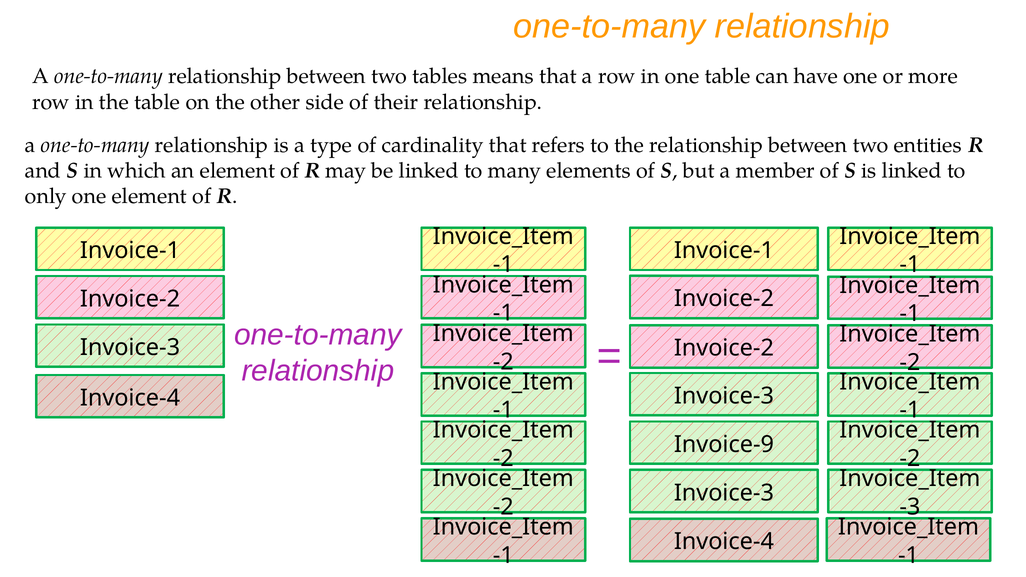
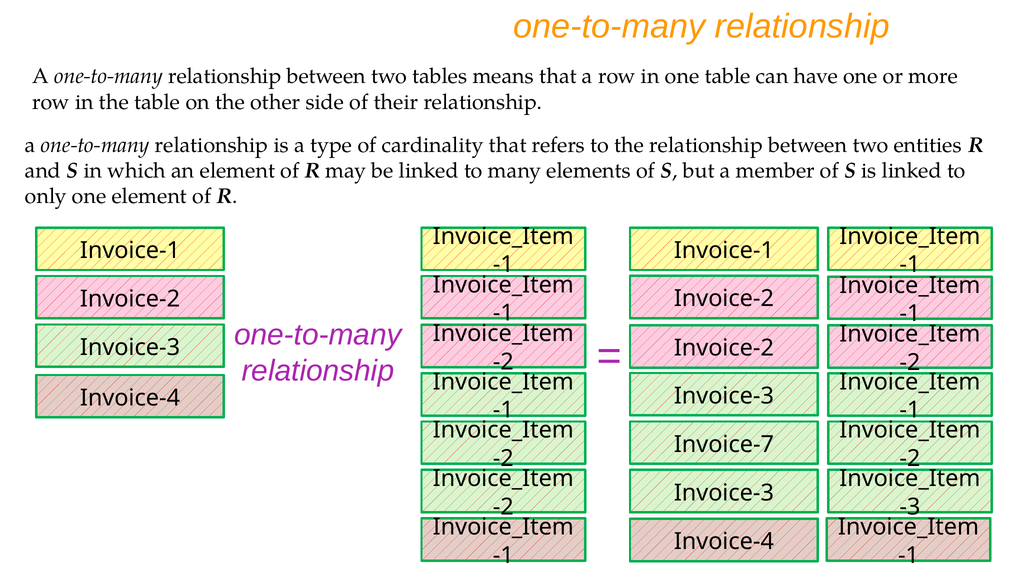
Invoice-9: Invoice-9 -> Invoice-7
